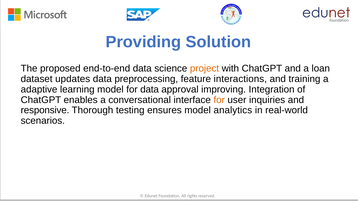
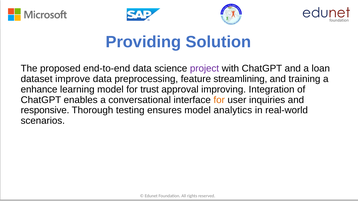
project colour: orange -> purple
updates: updates -> improve
interactions: interactions -> streamlining
adaptive: adaptive -> enhance
for data: data -> trust
